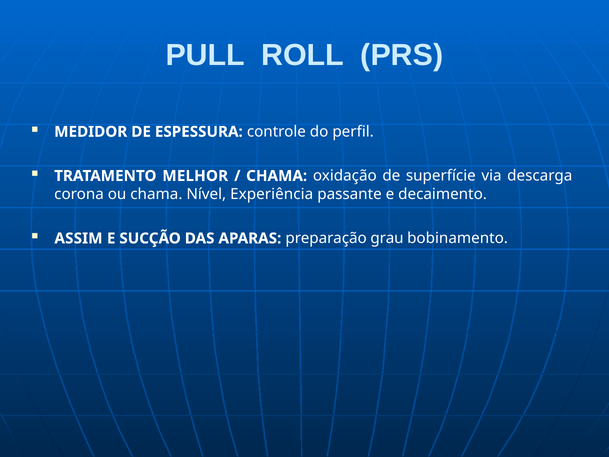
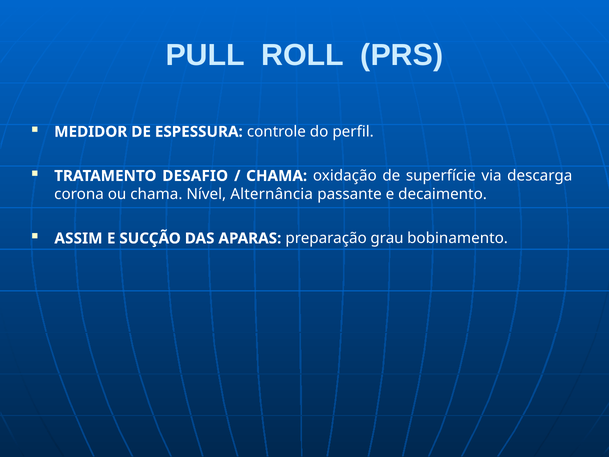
MELHOR: MELHOR -> DESAFIO
Experiência: Experiência -> Alternância
